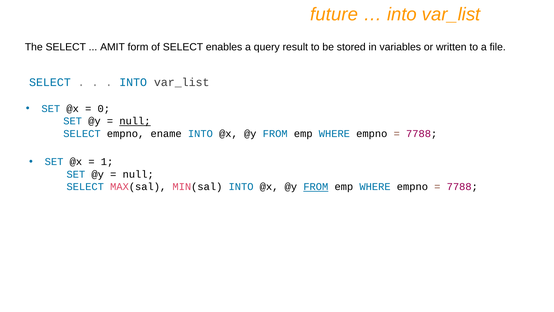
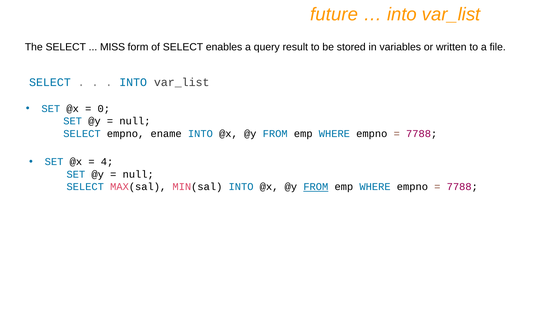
AMIT: AMIT -> MISS
null at (135, 121) underline: present -> none
1: 1 -> 4
